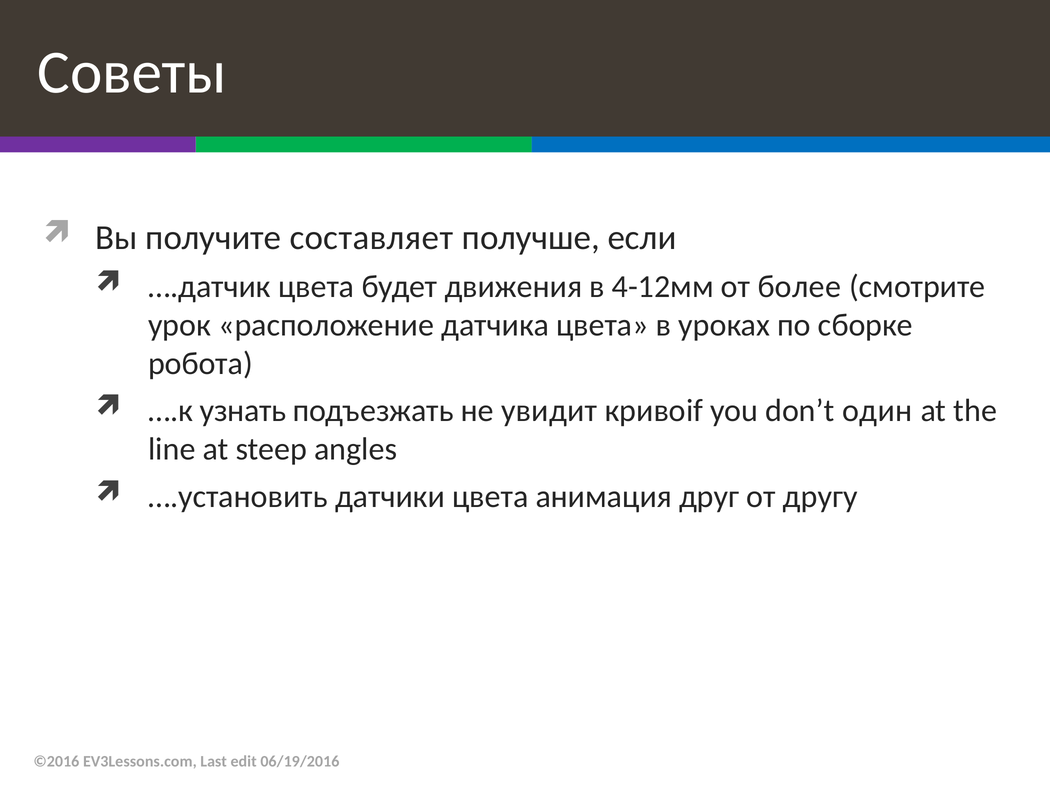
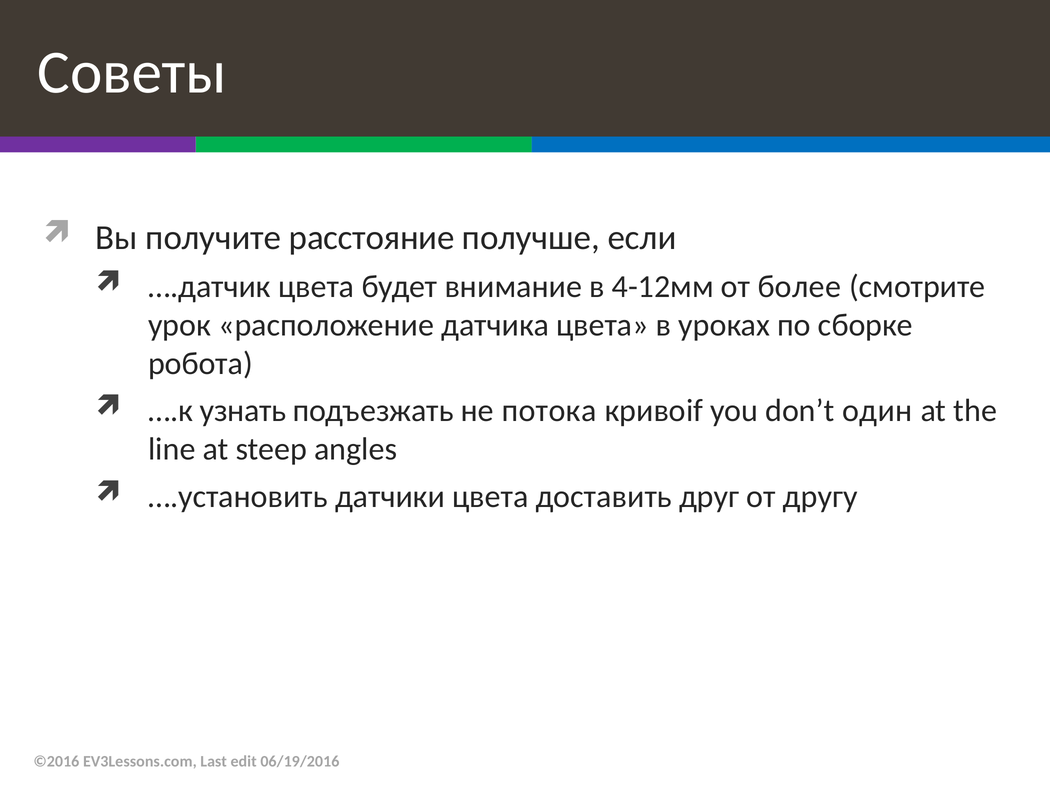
составляет: составляет -> расстояние
движения: движения -> внимание
увидит: увидит -> потока
анимация: анимация -> доставить
